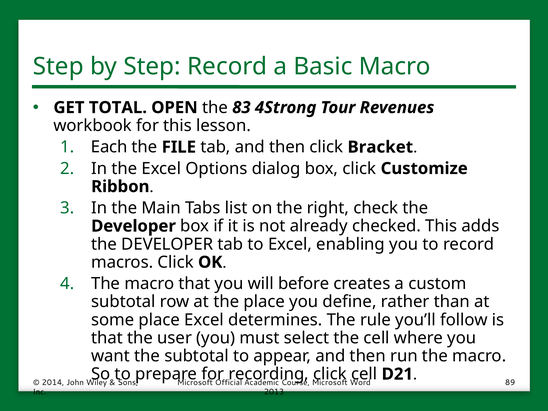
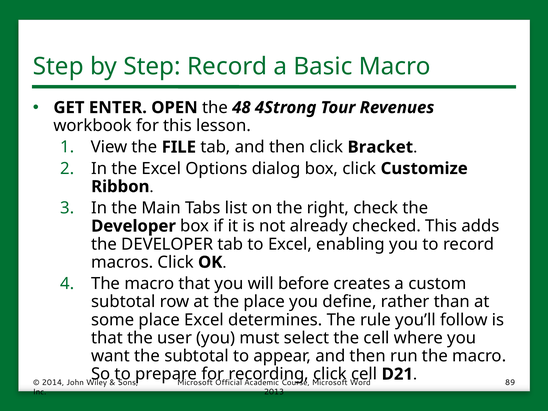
TOTAL: TOTAL -> ENTER
83: 83 -> 48
Each: Each -> View
